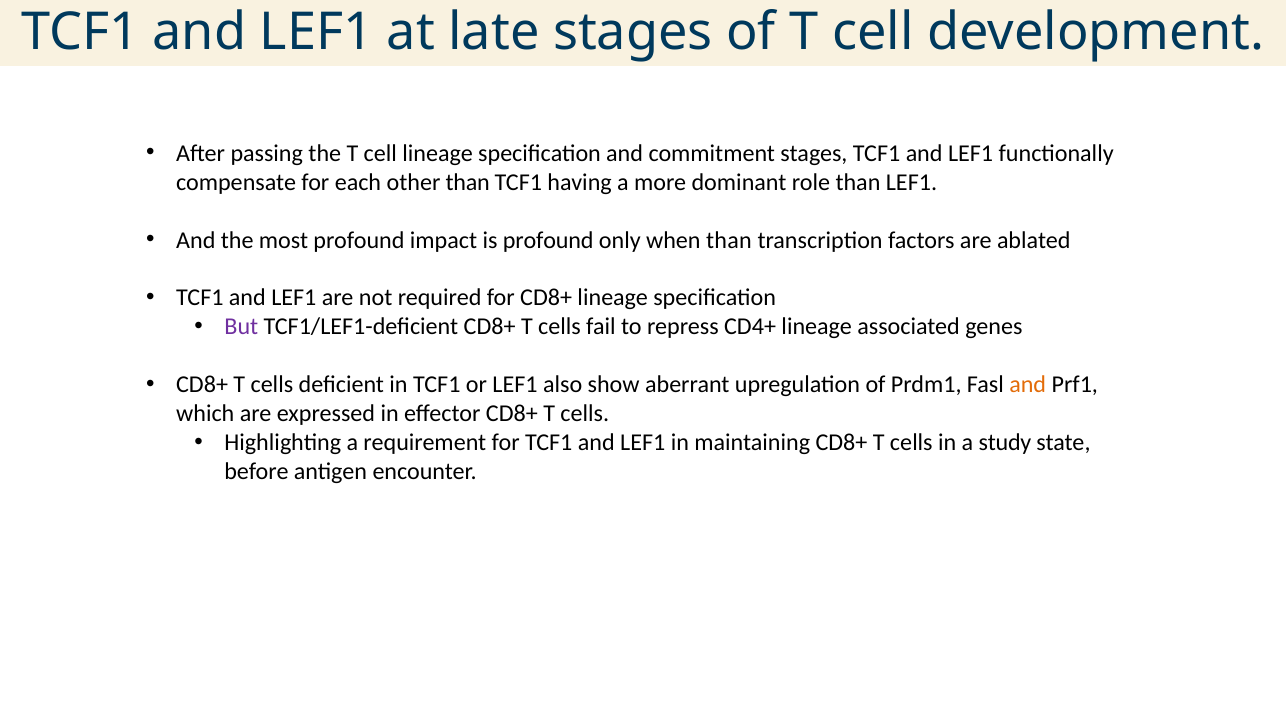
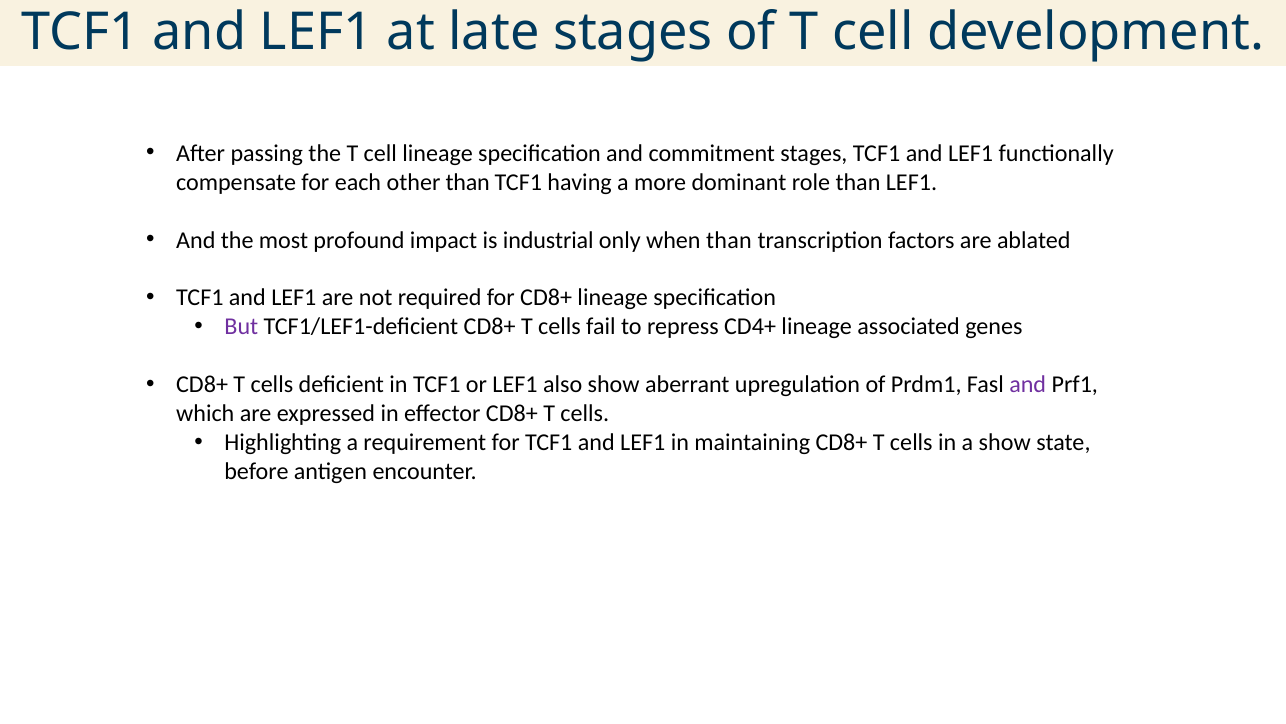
is profound: profound -> industrial
and at (1028, 385) colour: orange -> purple
a study: study -> show
